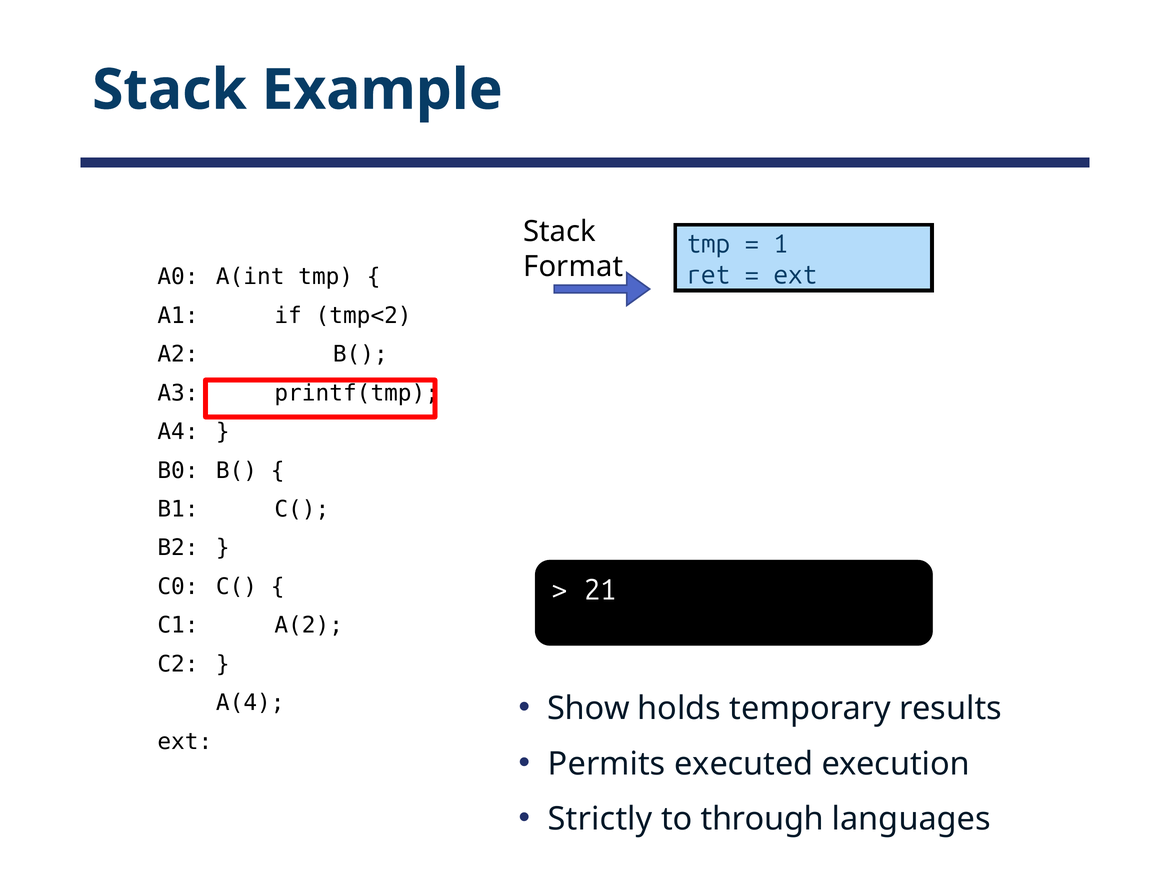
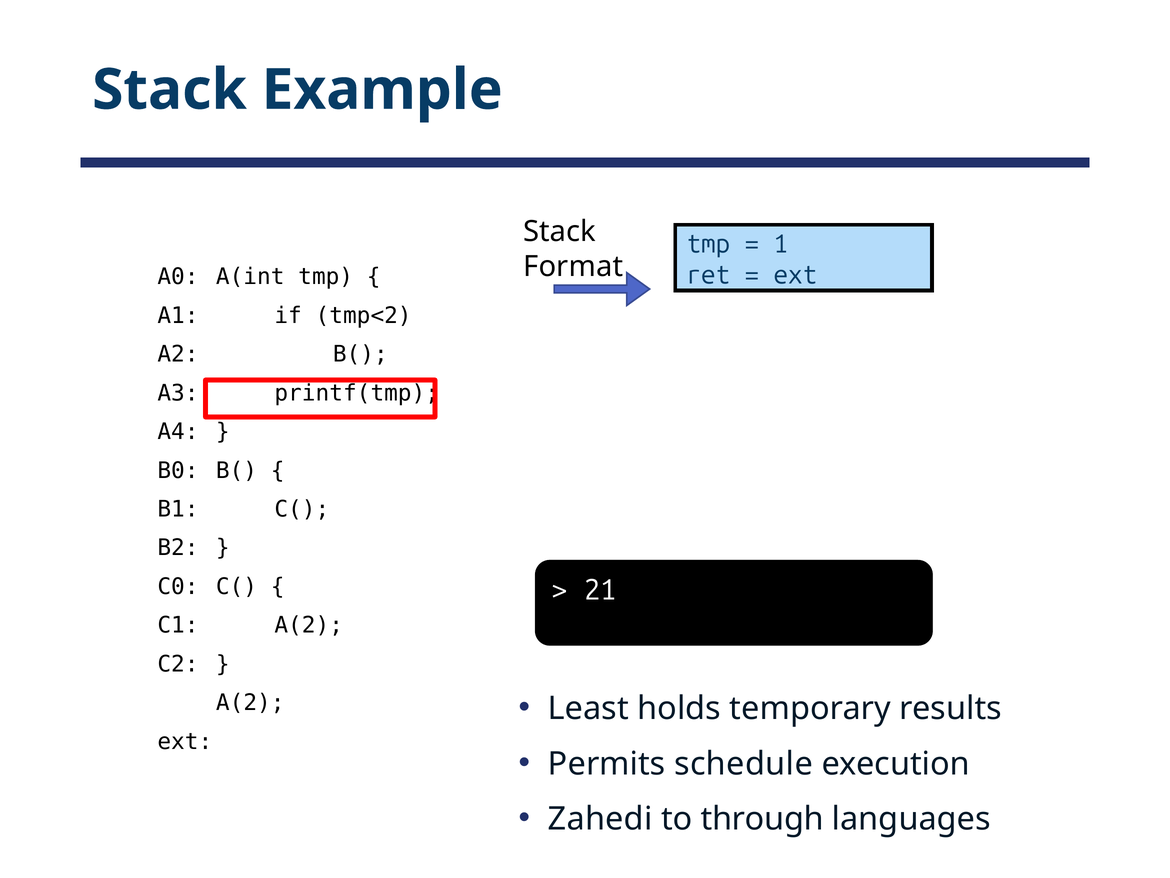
Show: Show -> Least
A(4 at (250, 702): A(4 -> A(2
executed: executed -> schedule
Strictly: Strictly -> Zahedi
